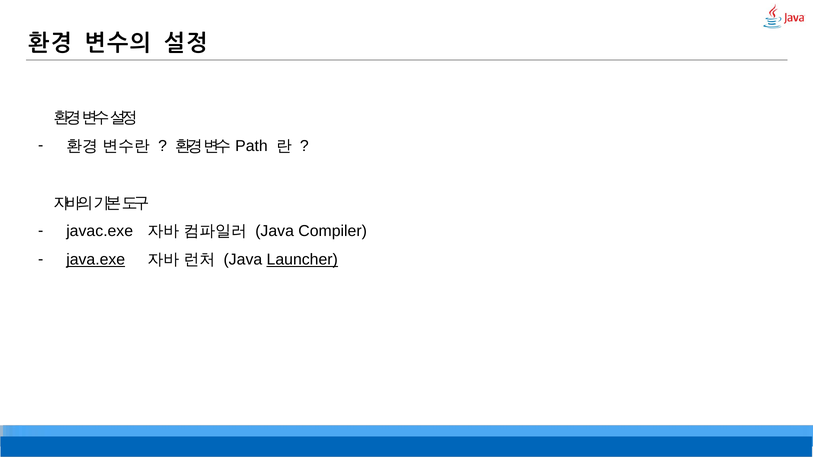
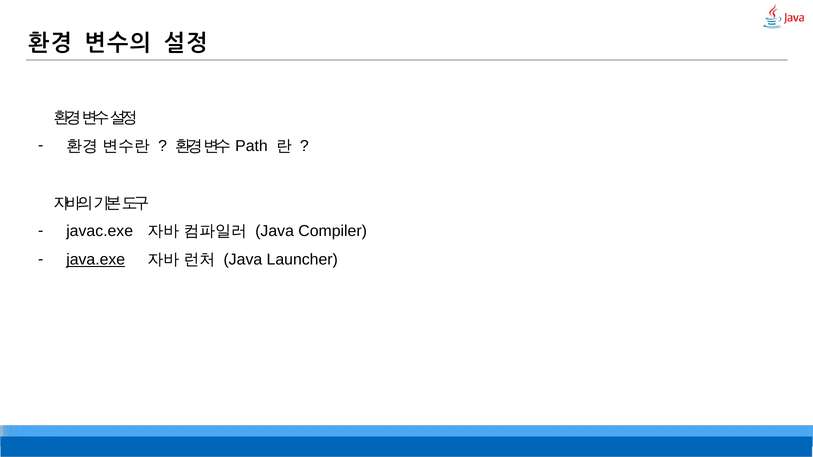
Launcher underline: present -> none
